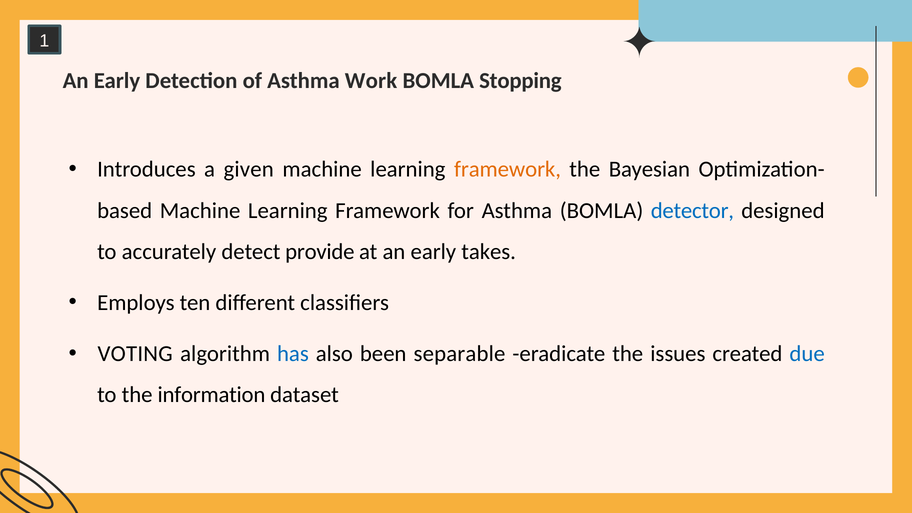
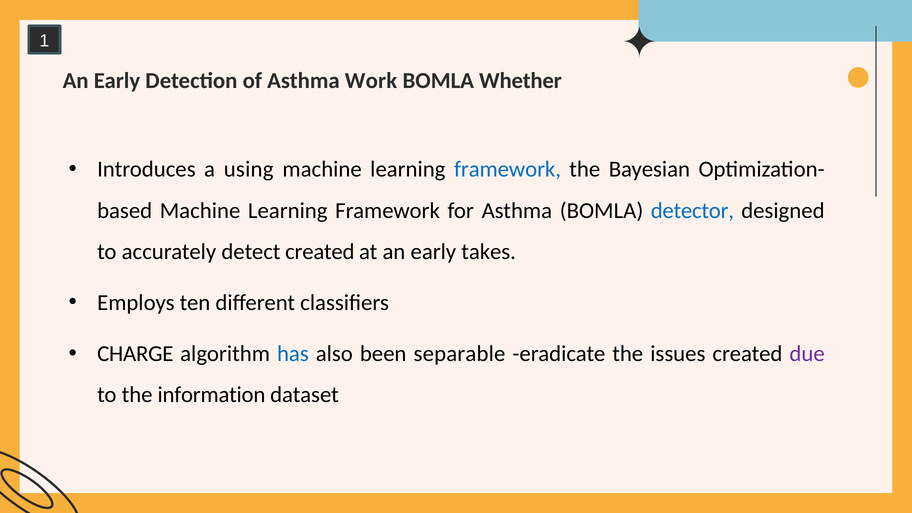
Stopping: Stopping -> Whether
given: given -> using
framework at (507, 169) colour: orange -> blue
detect provide: provide -> created
VOTING: VOTING -> CHARGE
due colour: blue -> purple
